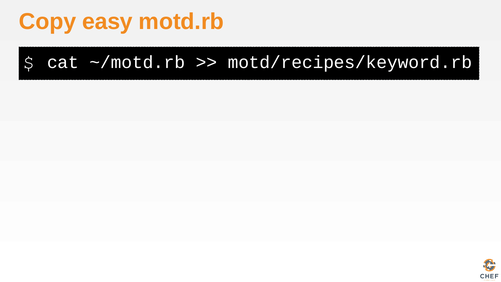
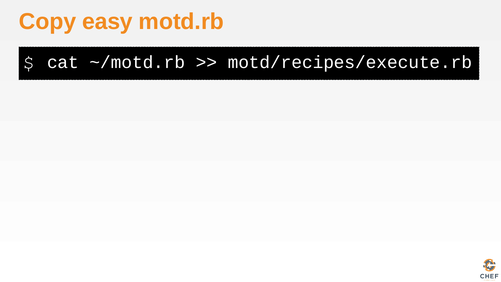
motd/recipes/keyword.rb: motd/recipes/keyword.rb -> motd/recipes/execute.rb
